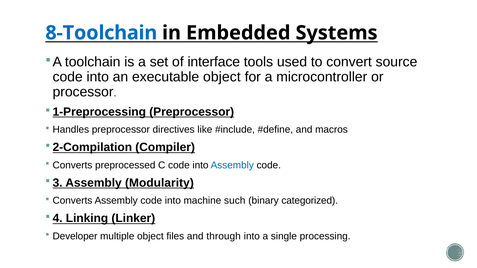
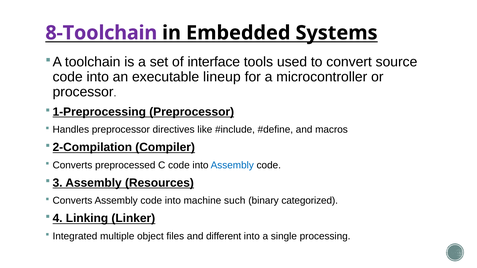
8-Toolchain colour: blue -> purple
executable object: object -> lineup
Modularity: Modularity -> Resources
Developer: Developer -> Integrated
through: through -> different
